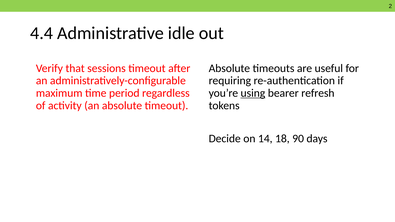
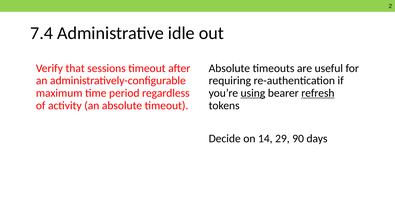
4.4: 4.4 -> 7.4
refresh underline: none -> present
18: 18 -> 29
